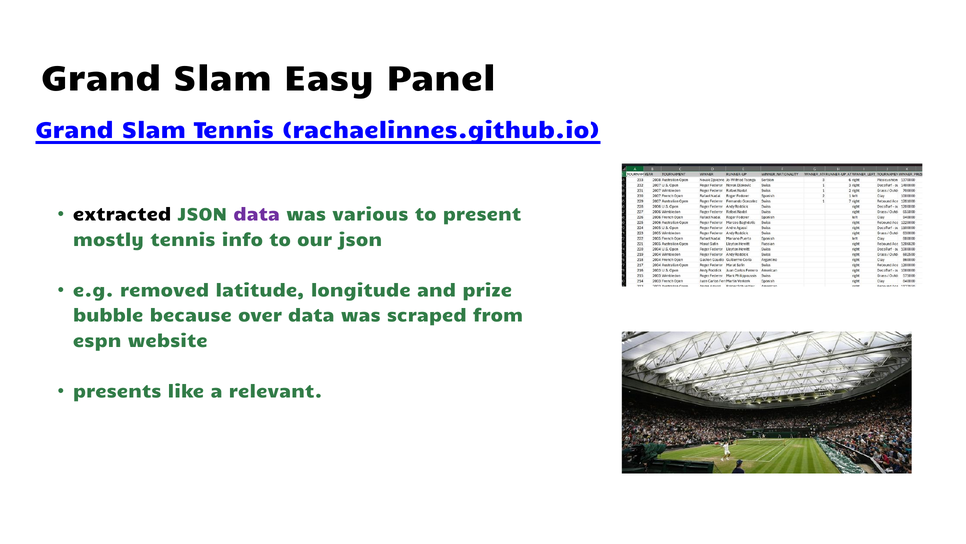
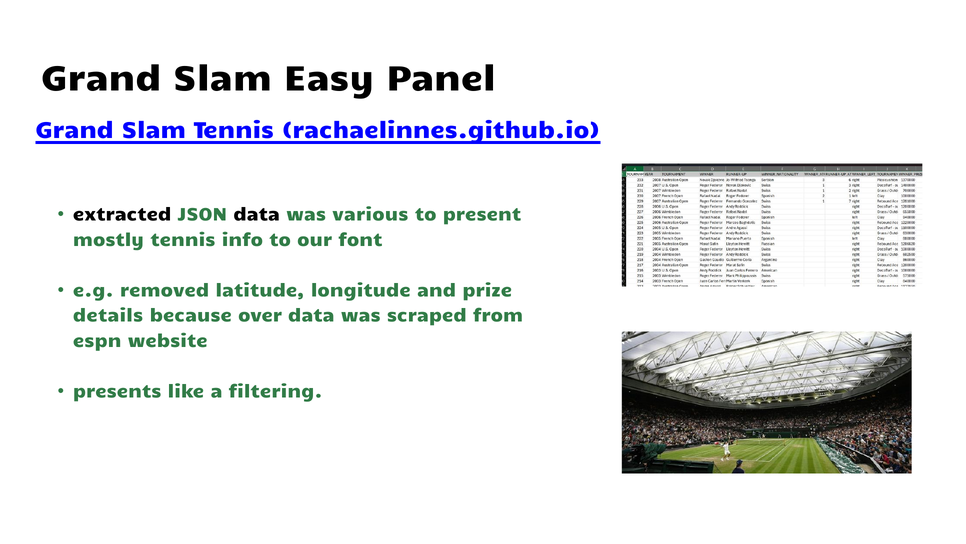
data at (257, 215) colour: purple -> black
our json: json -> font
bubble: bubble -> details
relevant: relevant -> filtering
